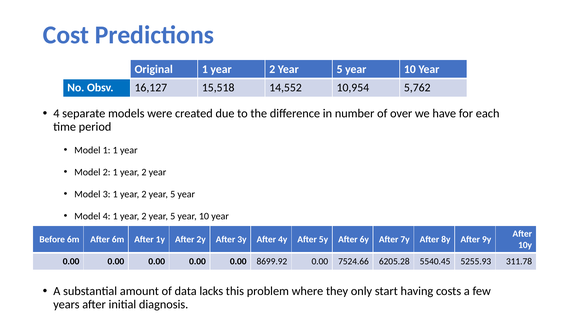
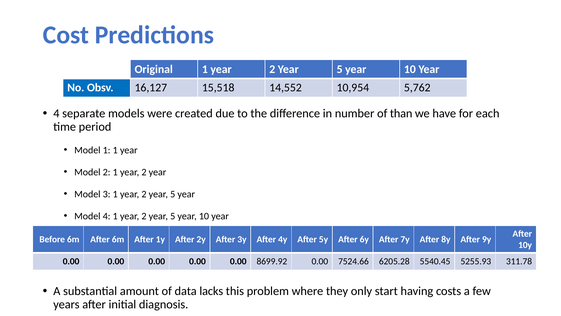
over: over -> than
